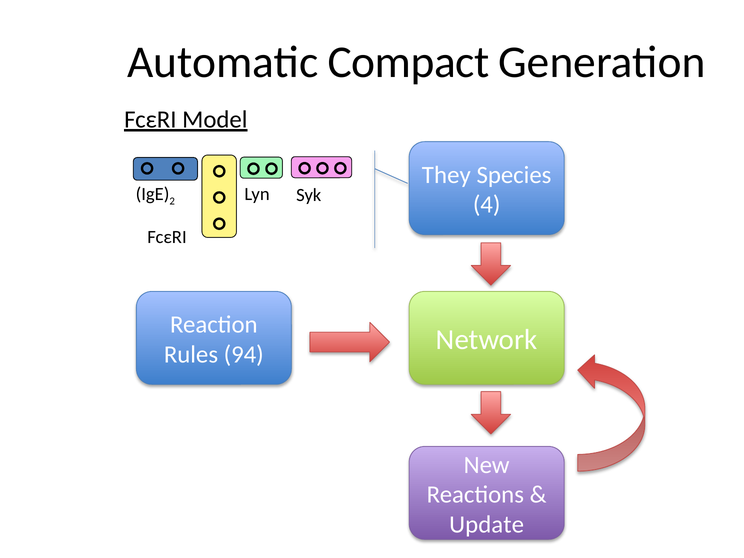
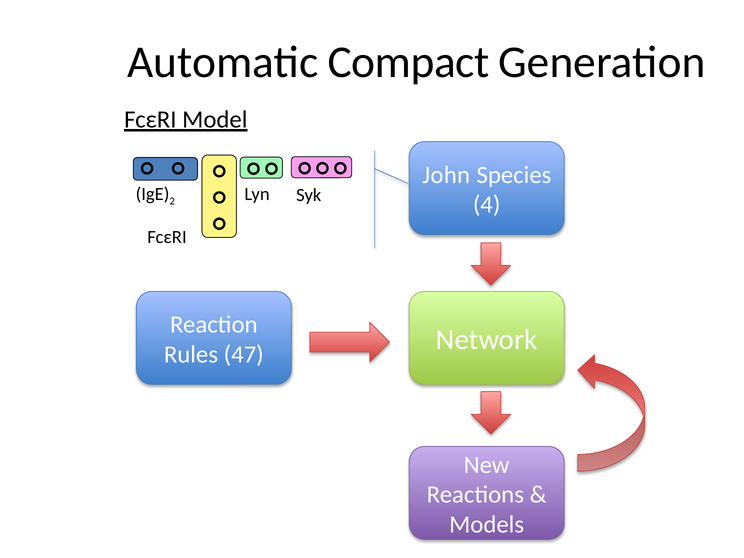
They: They -> John
94: 94 -> 47
Update: Update -> Models
